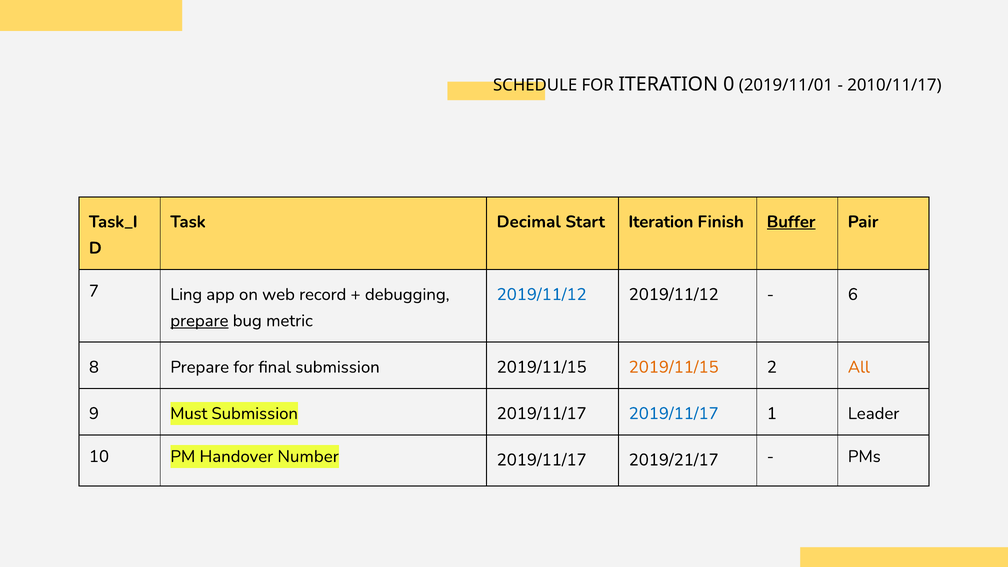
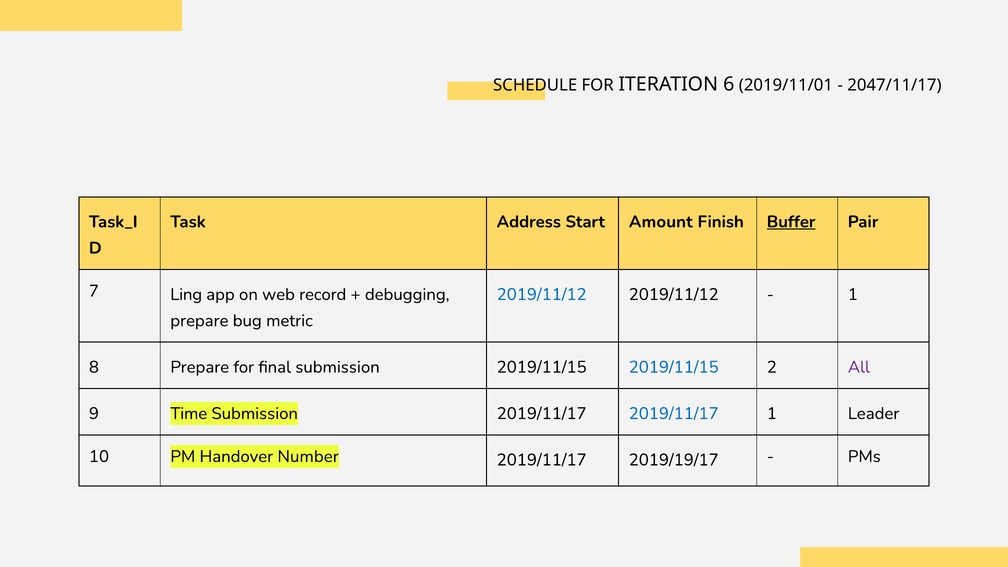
0: 0 -> 6
2010/11/17: 2010/11/17 -> 2047/11/17
Decimal: Decimal -> Address
Start Iteration: Iteration -> Amount
6 at (853, 294): 6 -> 1
prepare at (199, 321) underline: present -> none
2019/11/15 at (674, 367) colour: orange -> blue
All colour: orange -> purple
Must: Must -> Time
2019/21/17: 2019/21/17 -> 2019/19/17
